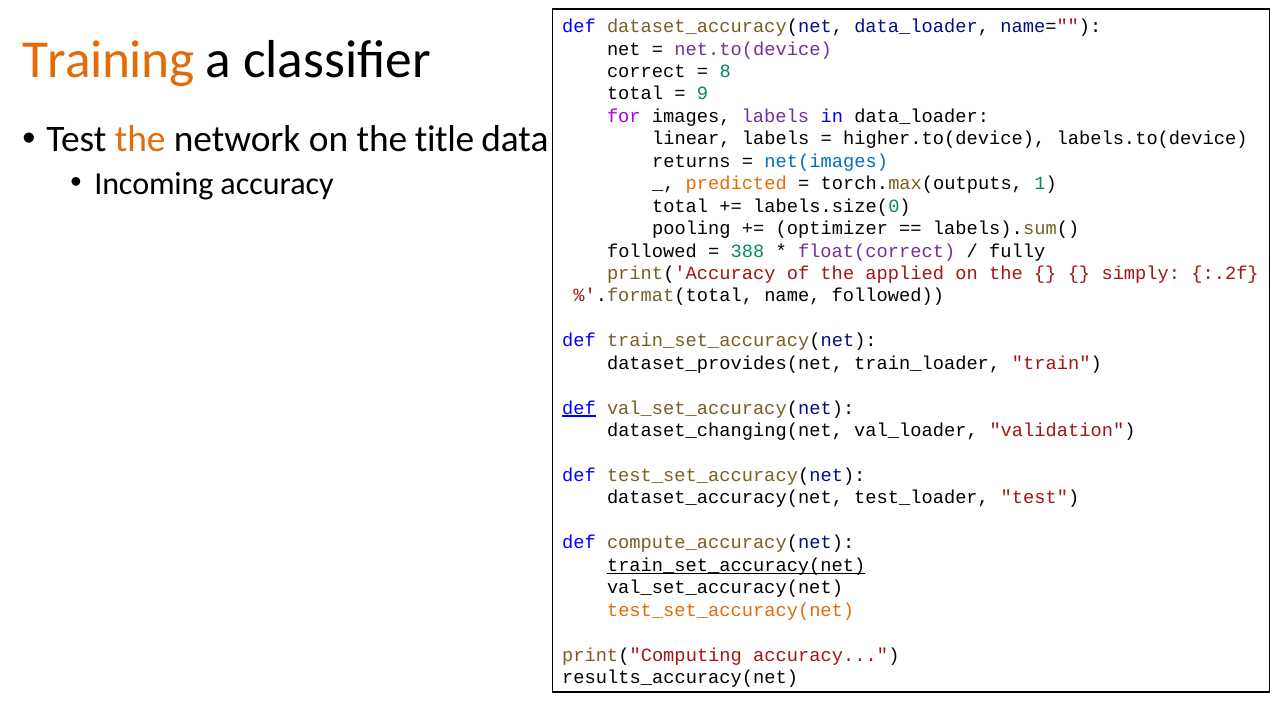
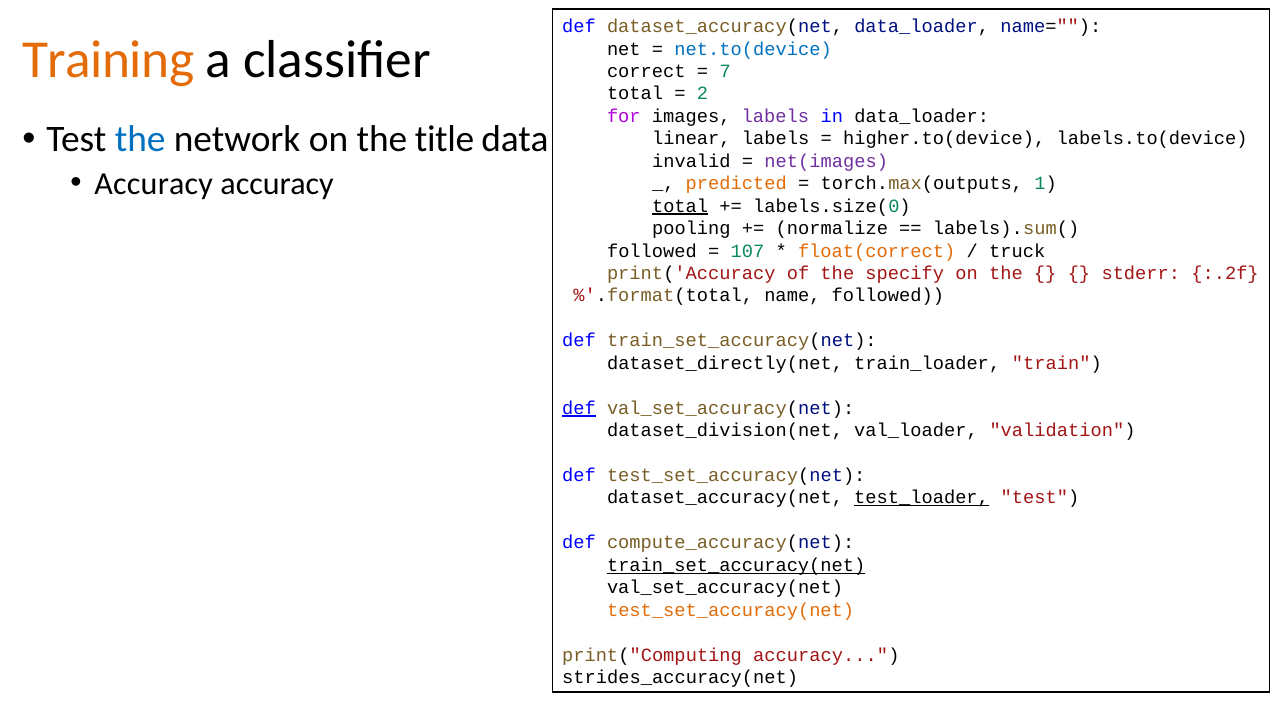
net.to(device colour: purple -> blue
8: 8 -> 7
9: 9 -> 2
the at (140, 139) colour: orange -> blue
returns: returns -> invalid
net(images colour: blue -> purple
Incoming at (154, 184): Incoming -> Accuracy
total at (680, 206) underline: none -> present
optimizer: optimizer -> normalize
388: 388 -> 107
float(correct colour: purple -> orange
fully: fully -> truck
applied: applied -> specify
simply: simply -> stderr
dataset_provides(net: dataset_provides(net -> dataset_directly(net
dataset_changing(net: dataset_changing(net -> dataset_division(net
test_loader underline: none -> present
results_accuracy(net: results_accuracy(net -> strides_accuracy(net
